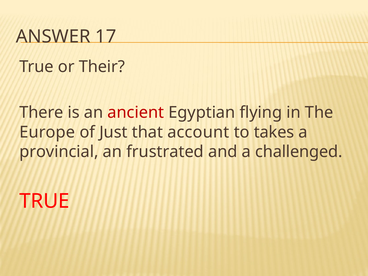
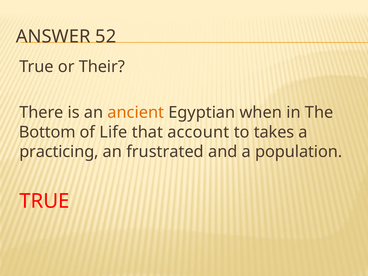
17: 17 -> 52
ancient colour: red -> orange
flying: flying -> when
Europe: Europe -> Bottom
Just: Just -> Life
provincial: provincial -> practicing
challenged: challenged -> population
